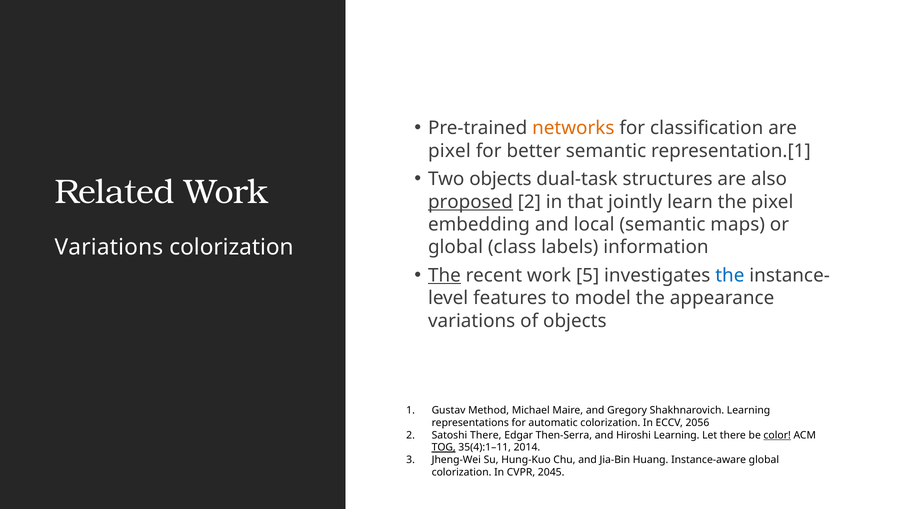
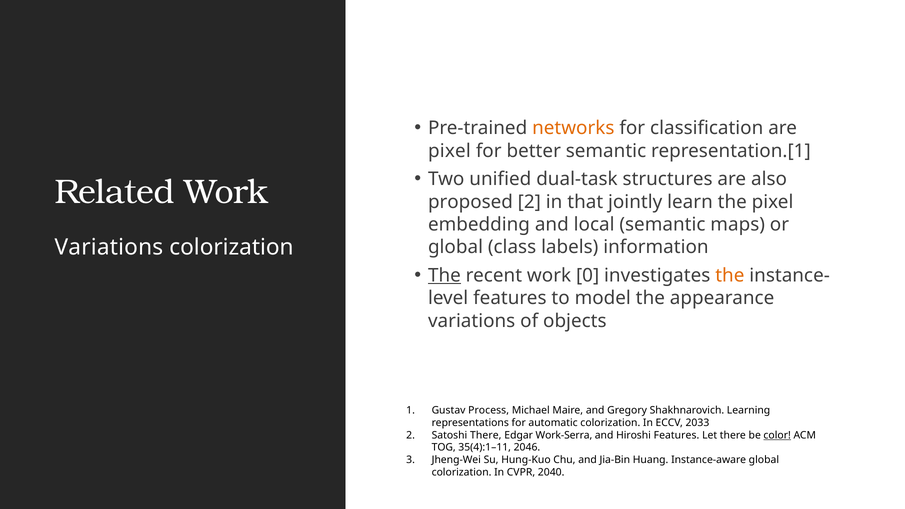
Two objects: objects -> unified
proposed underline: present -> none
5: 5 -> 0
the at (730, 276) colour: blue -> orange
Method: Method -> Process
2056: 2056 -> 2033
Then-Serra: Then-Serra -> Work-Serra
Hiroshi Learning: Learning -> Features
TOG underline: present -> none
2014: 2014 -> 2046
2045: 2045 -> 2040
